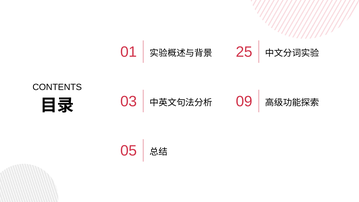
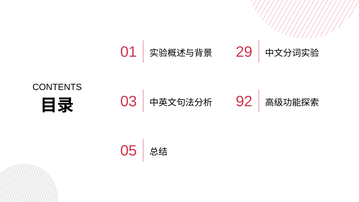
25: 25 -> 29
09: 09 -> 92
